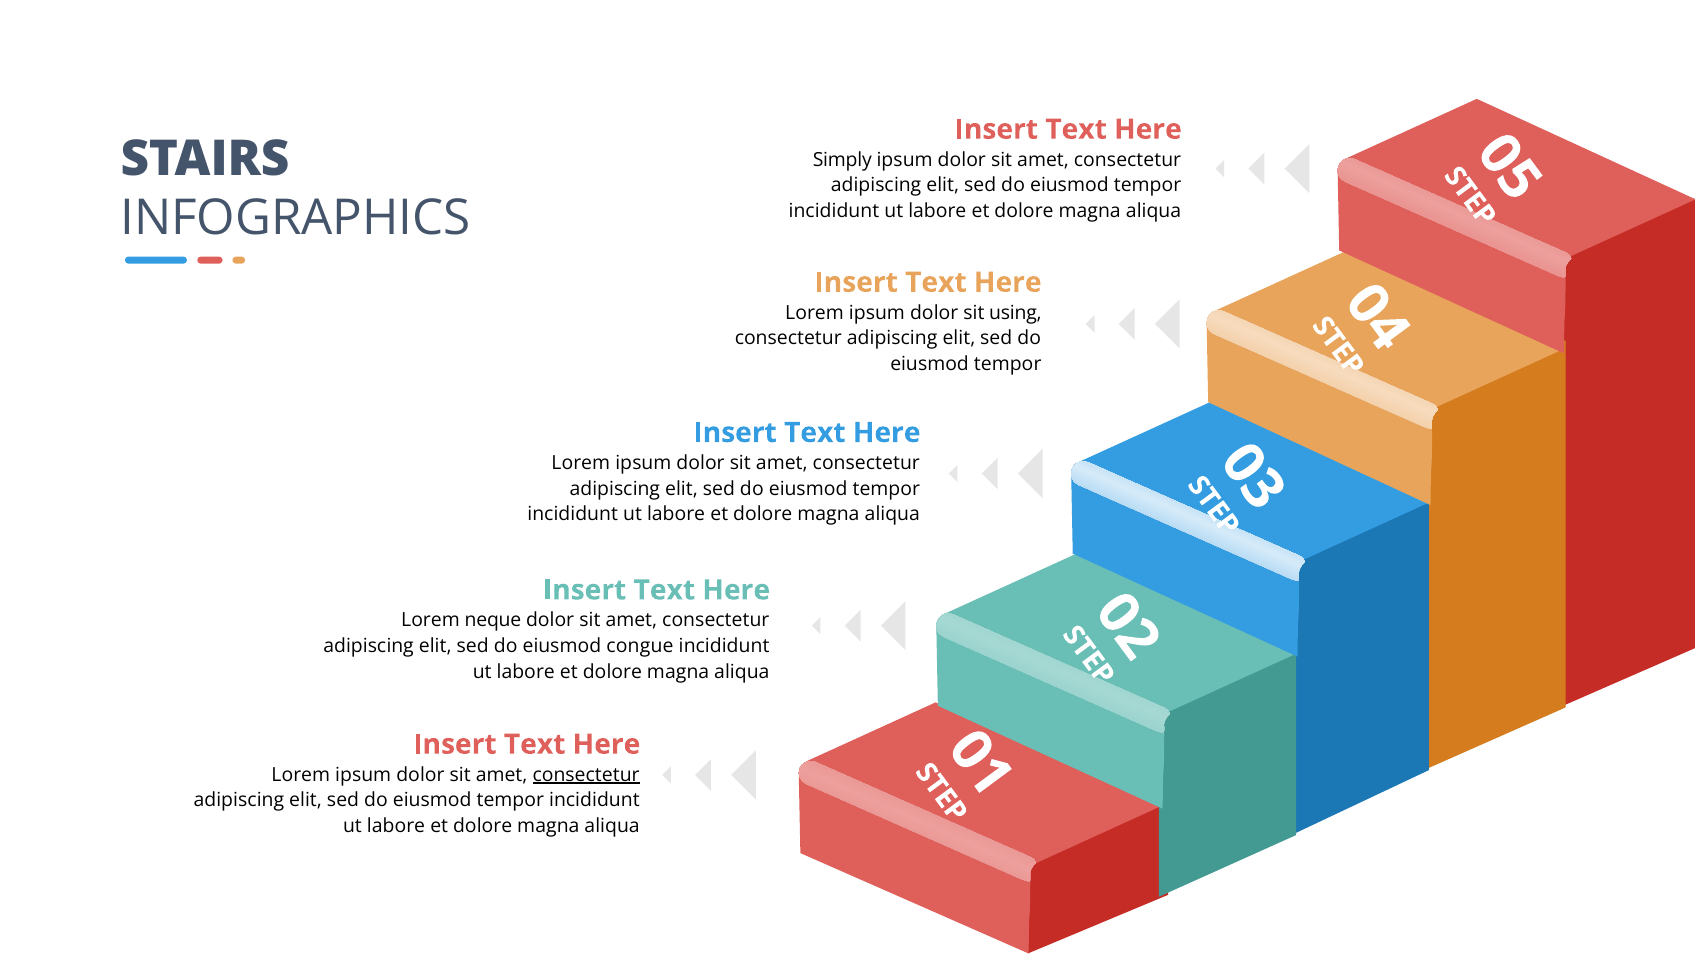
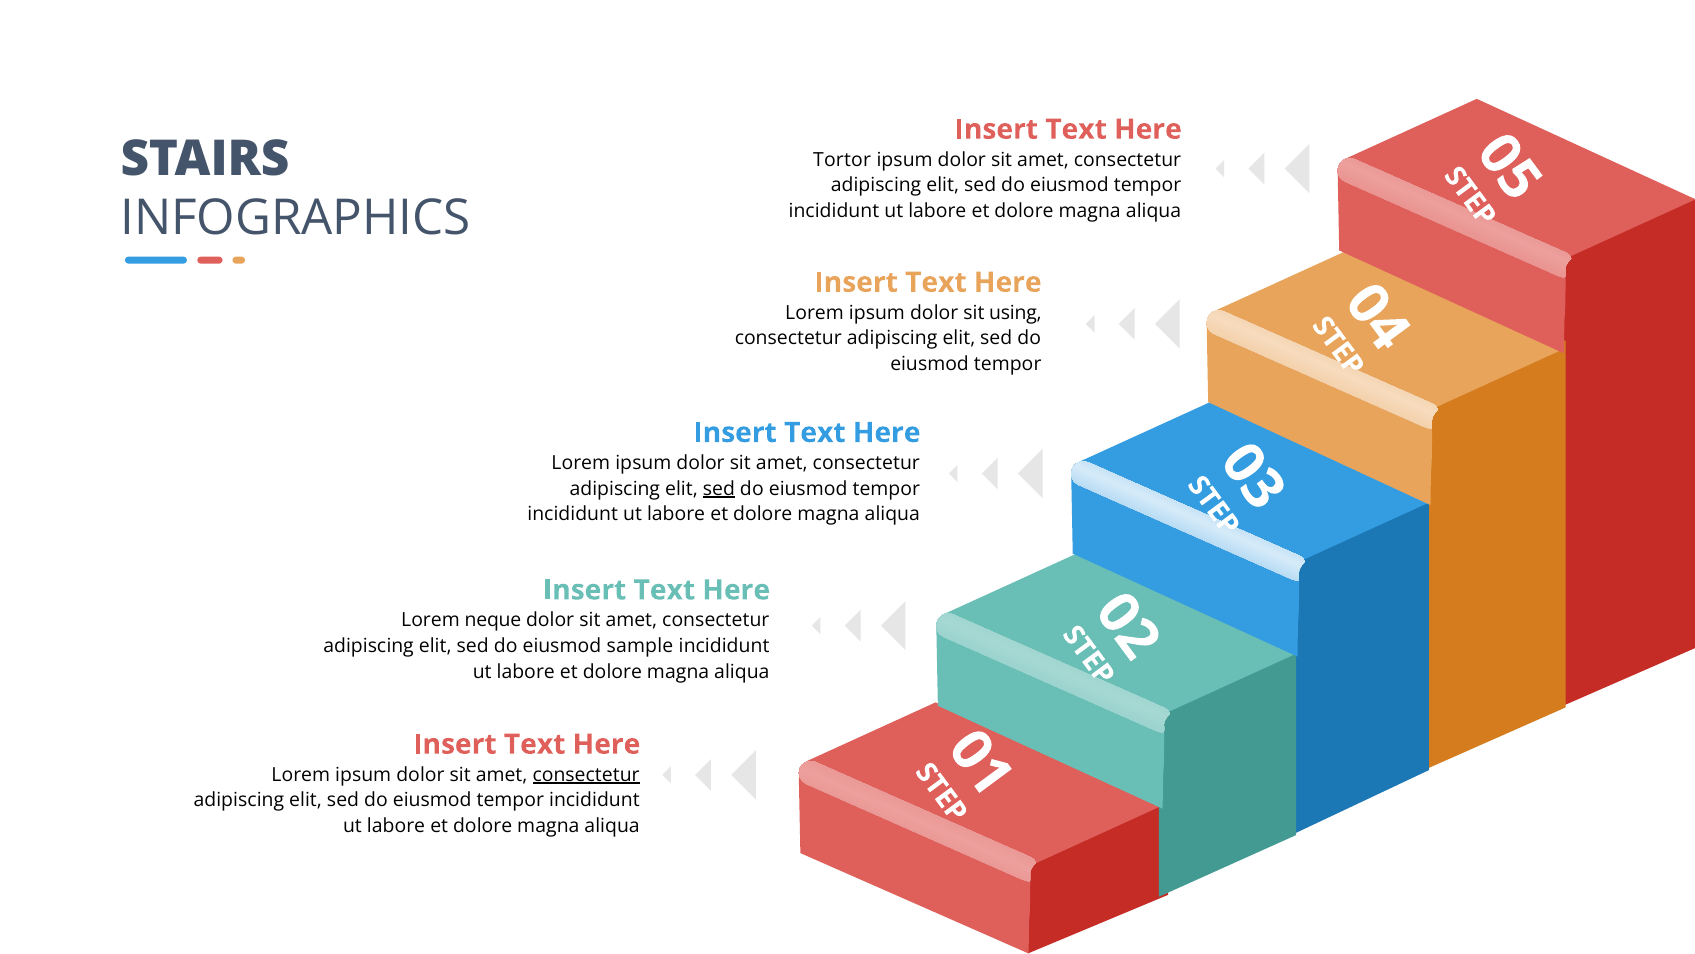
Simply: Simply -> Tortor
sed at (719, 488) underline: none -> present
congue: congue -> sample
